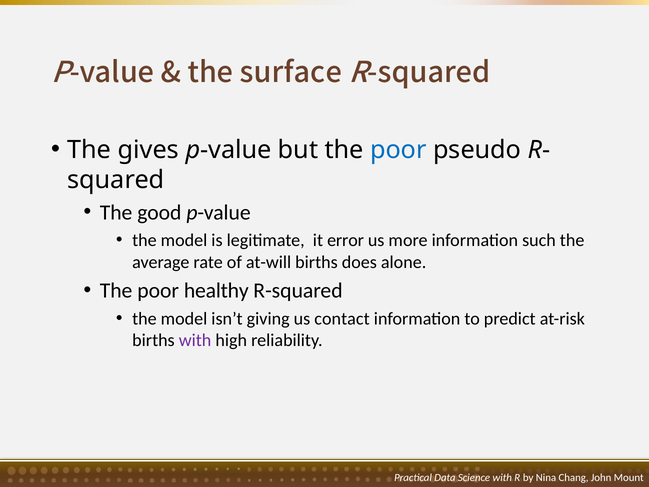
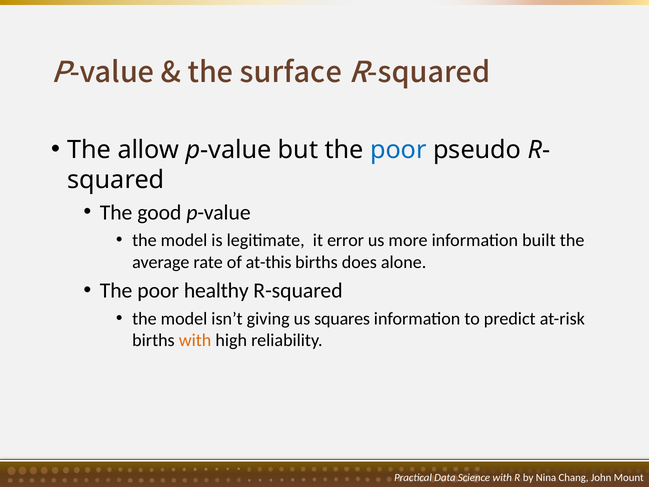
gives: gives -> allow
such: such -> built
at-will: at-will -> at-this
contact: contact -> squares
with at (195, 340) colour: purple -> orange
